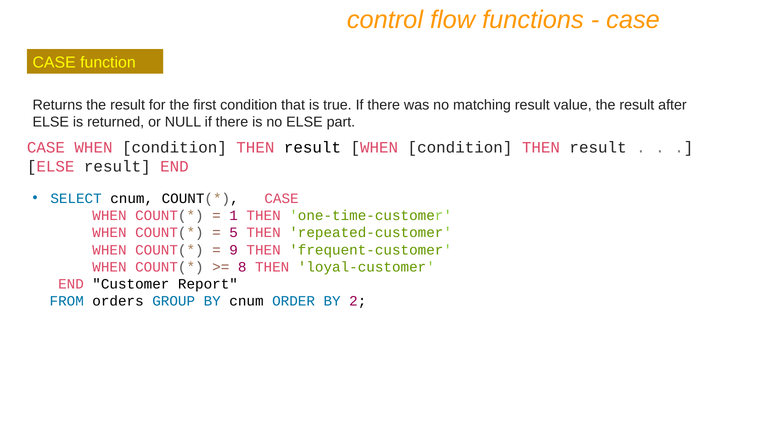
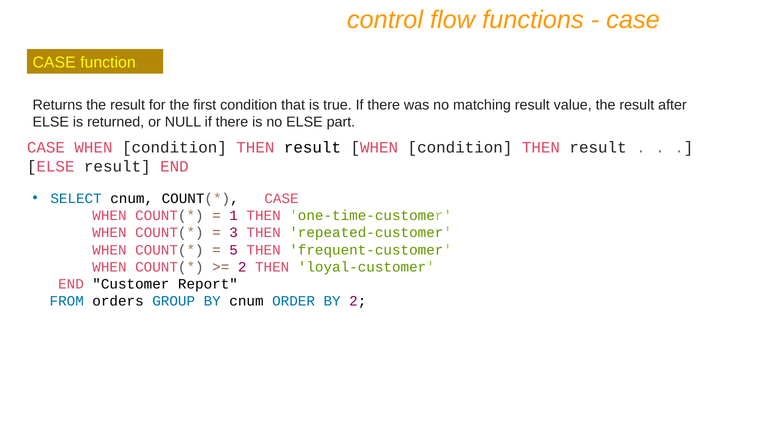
5: 5 -> 3
9: 9 -> 5
8 at (242, 267): 8 -> 2
